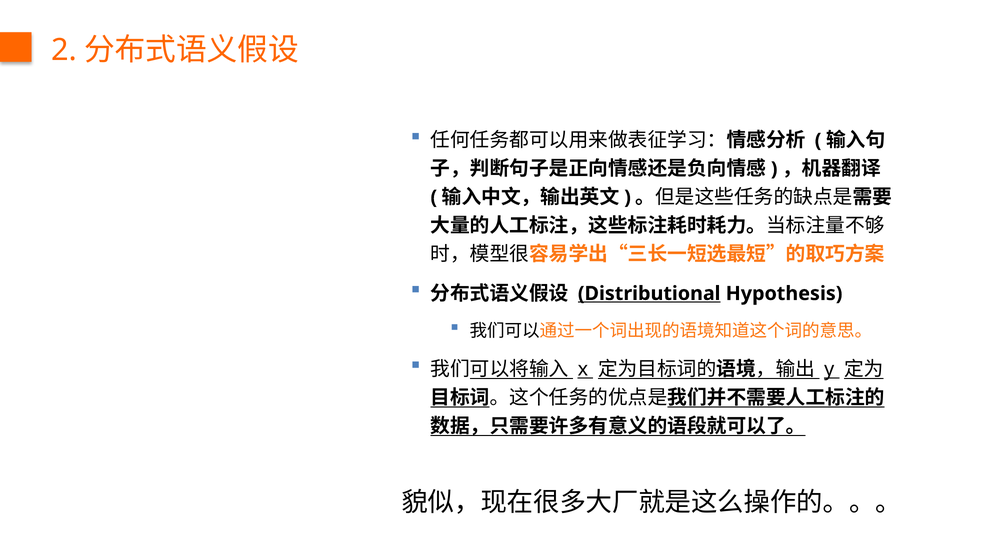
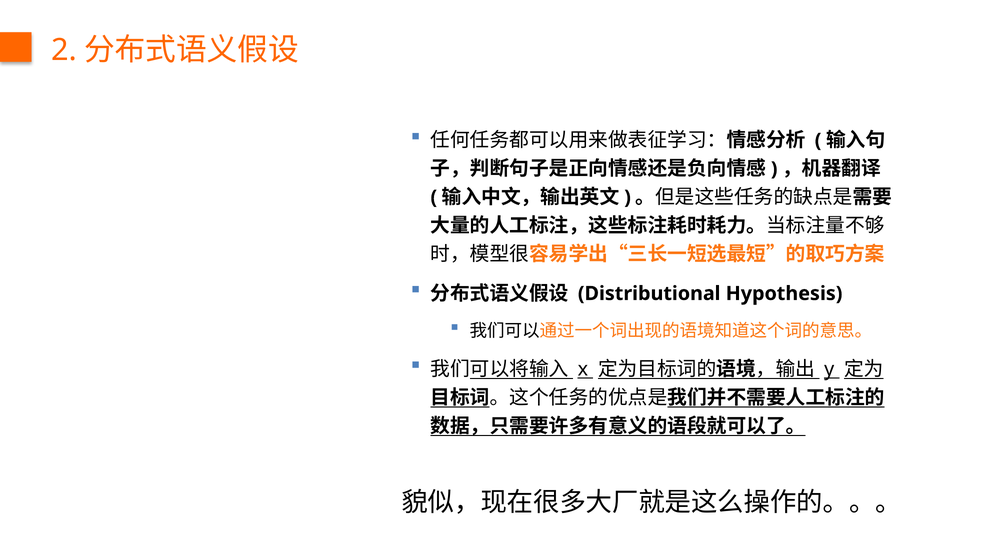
Distributional underline: present -> none
